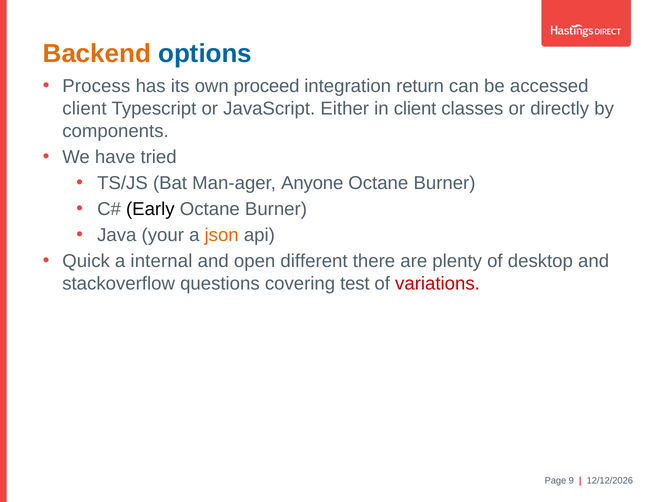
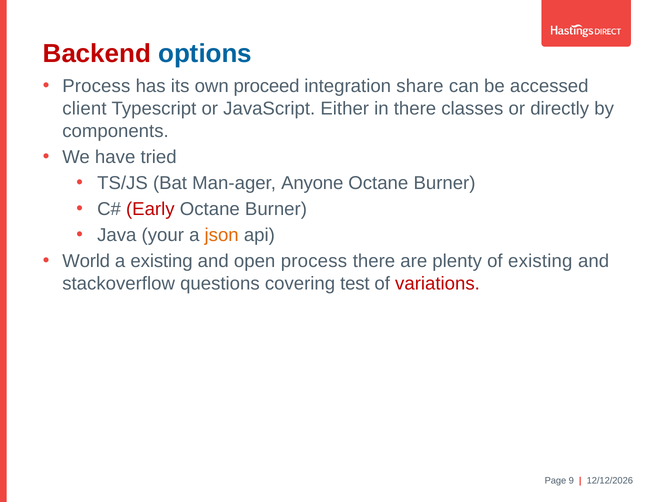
Backend colour: orange -> red
return: return -> share
in client: client -> there
Early colour: black -> red
Quick: Quick -> World
a internal: internal -> existing
open different: different -> process
of desktop: desktop -> existing
